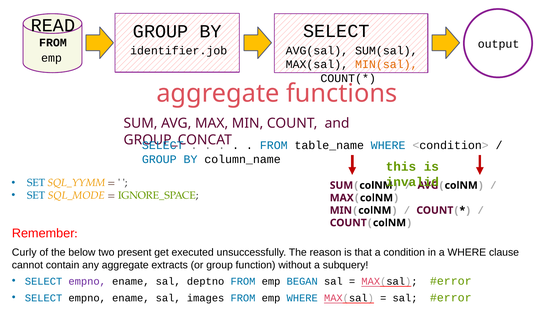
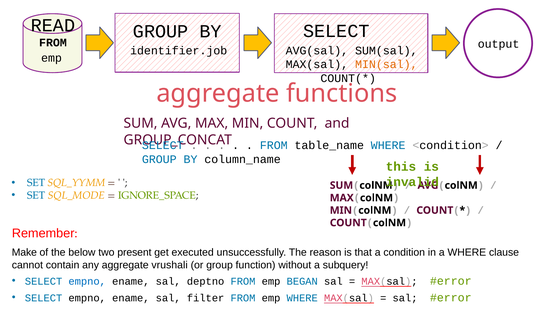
Curly: Curly -> Make
extracts: extracts -> vrushali
empno at (87, 281) colour: purple -> blue
images: images -> filter
